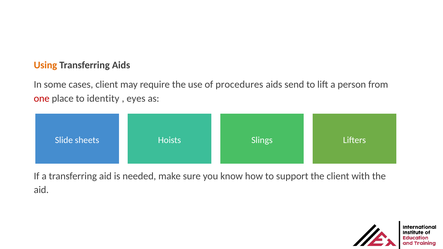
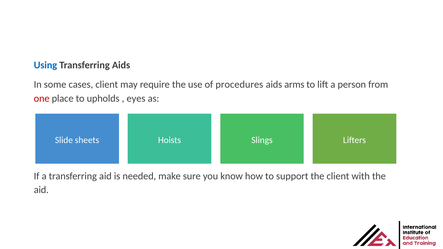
Using colour: orange -> blue
send: send -> arms
identity: identity -> upholds
